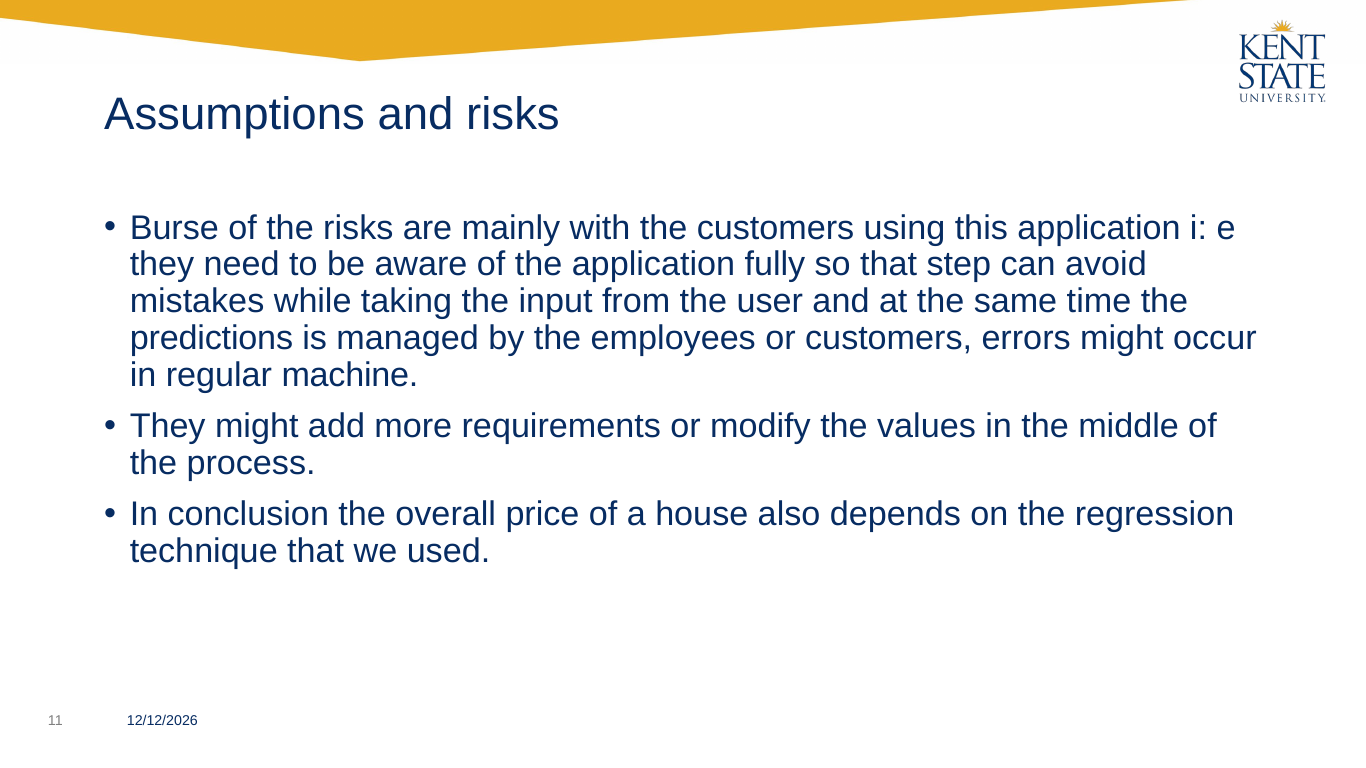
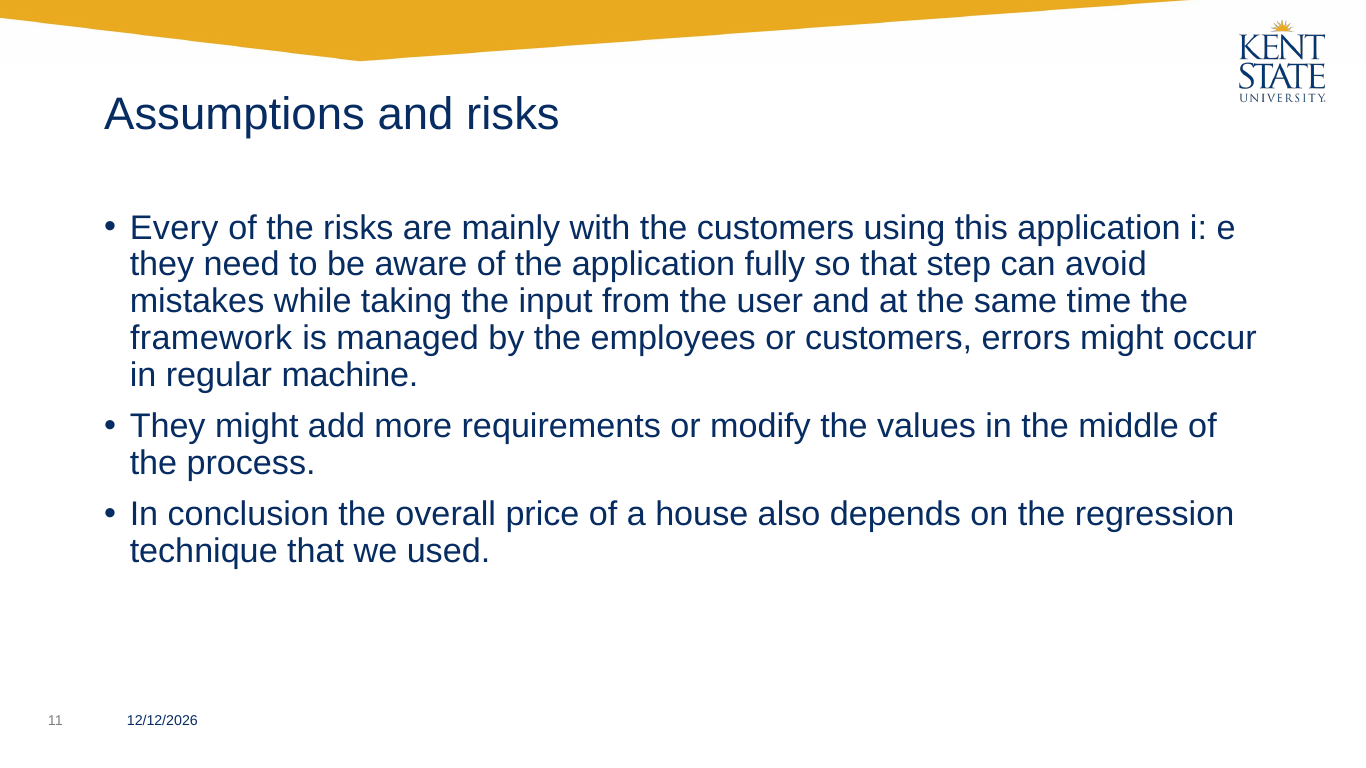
Burse: Burse -> Every
predictions: predictions -> framework
